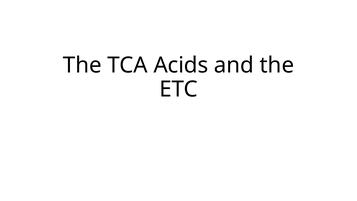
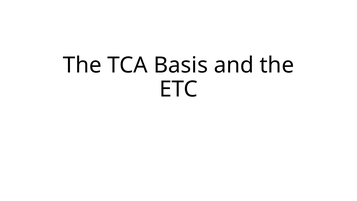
Acids: Acids -> Basis
